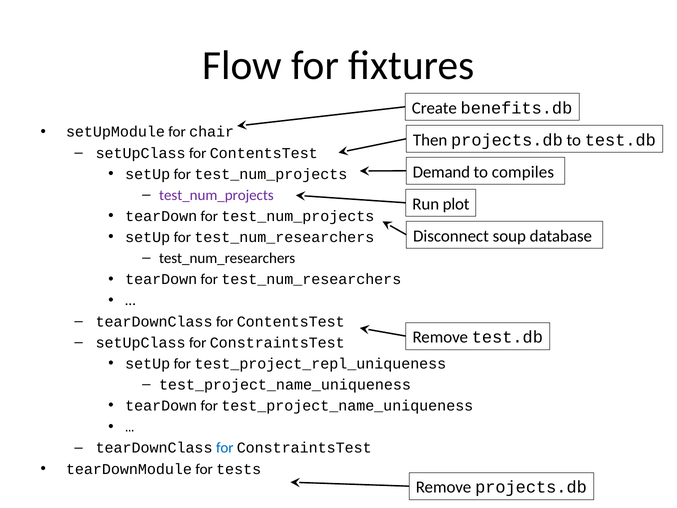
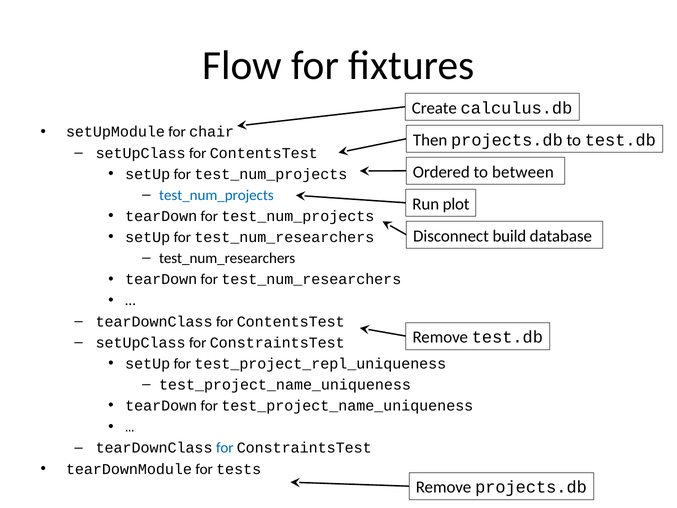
benefits.db: benefits.db -> calculus.db
Demand: Demand -> Ordered
compiles: compiles -> between
test_num_projects at (216, 195) colour: purple -> blue
soup: soup -> build
